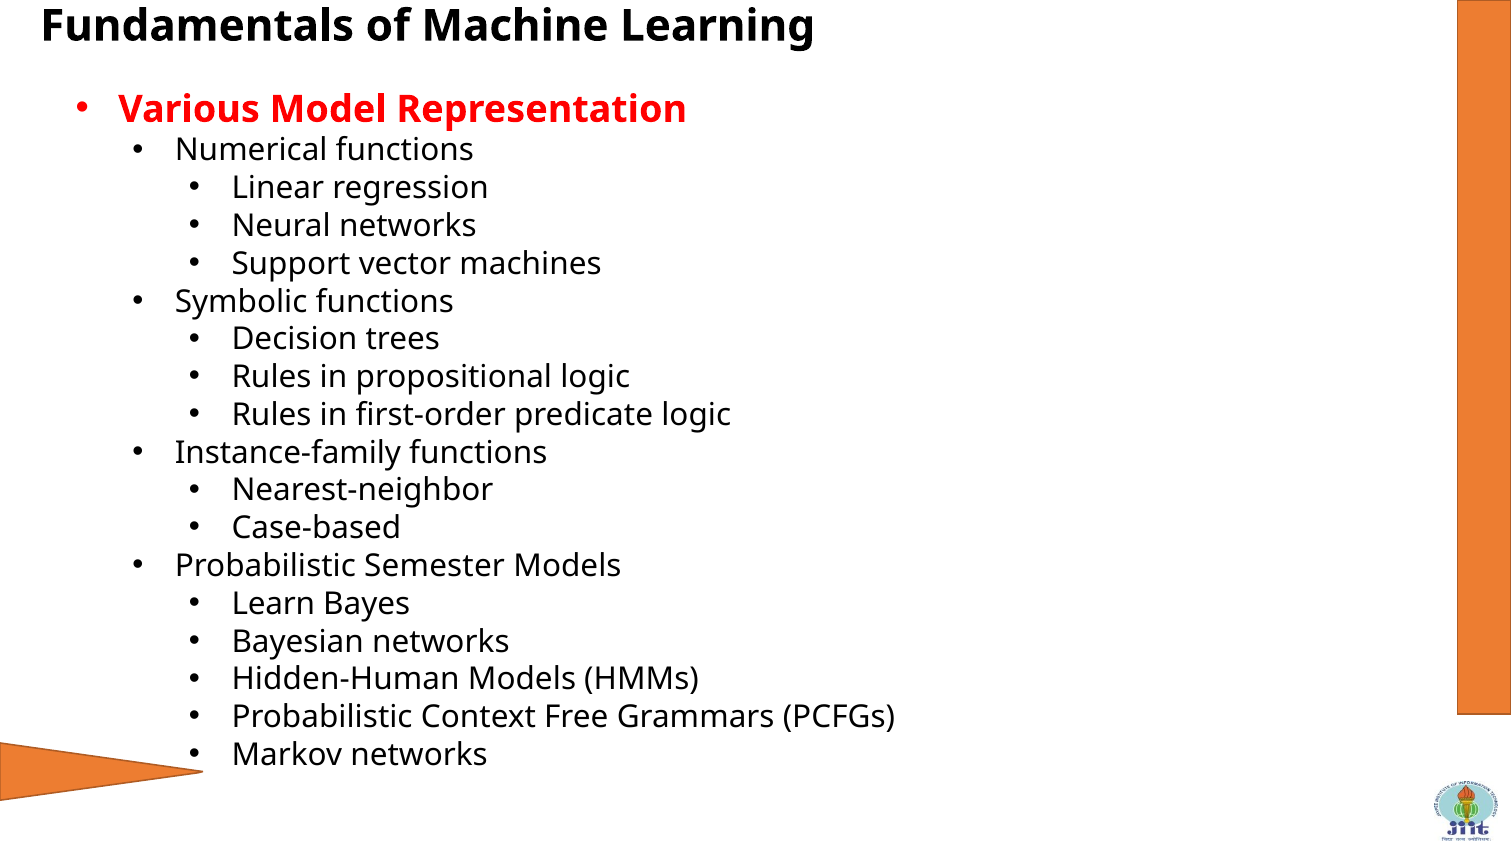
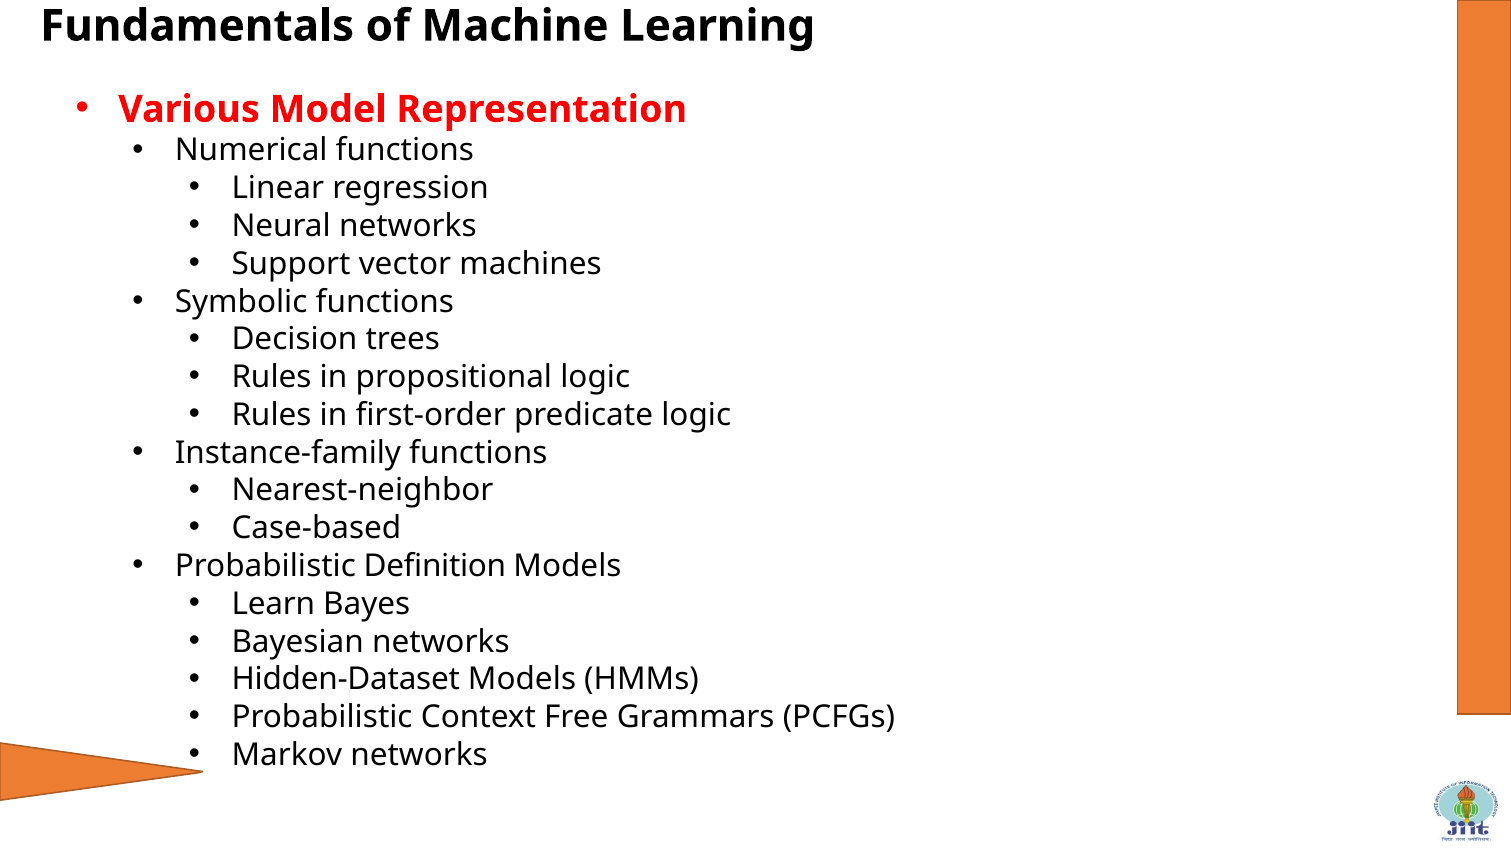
Semester: Semester -> Definition
Hidden-Human: Hidden-Human -> Hidden-Dataset
